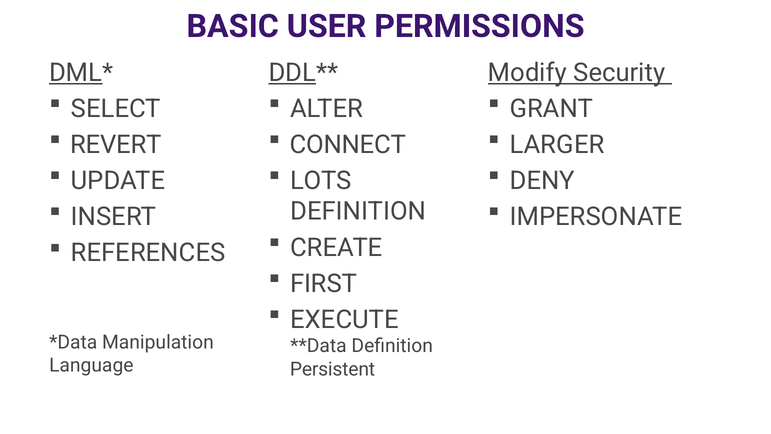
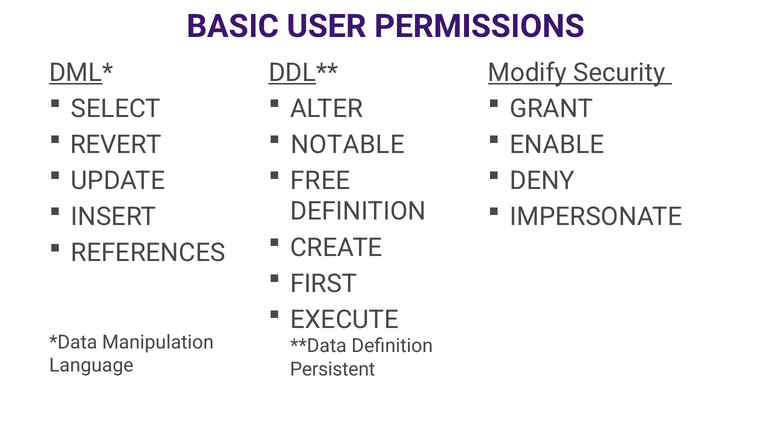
CONNECT: CONNECT -> NOTABLE
LARGER: LARGER -> ENABLE
LOTS: LOTS -> FREE
